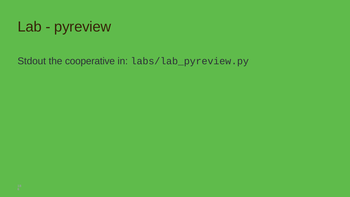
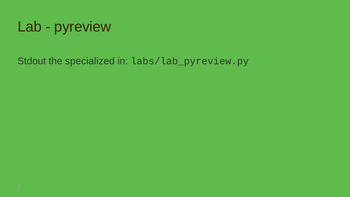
cooperative: cooperative -> specialized
